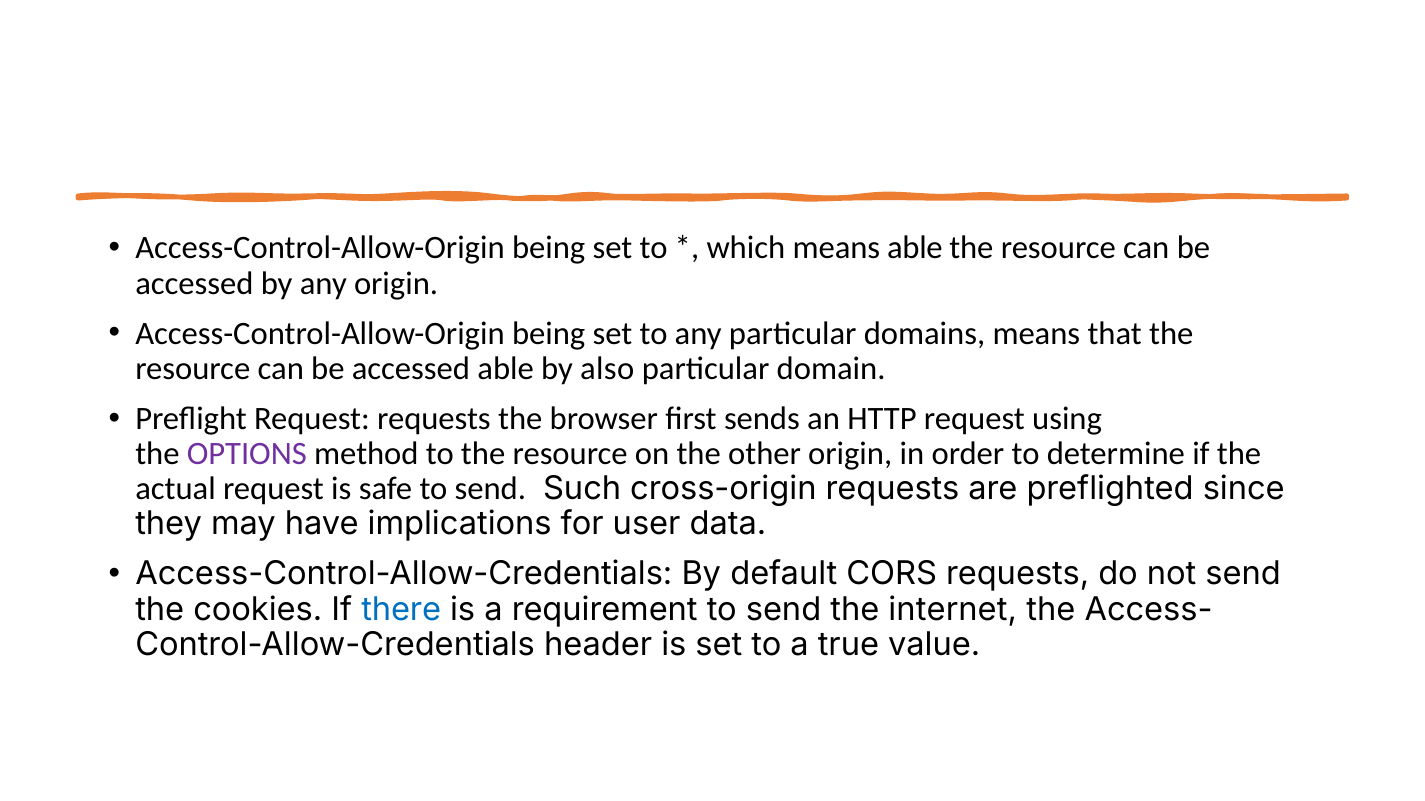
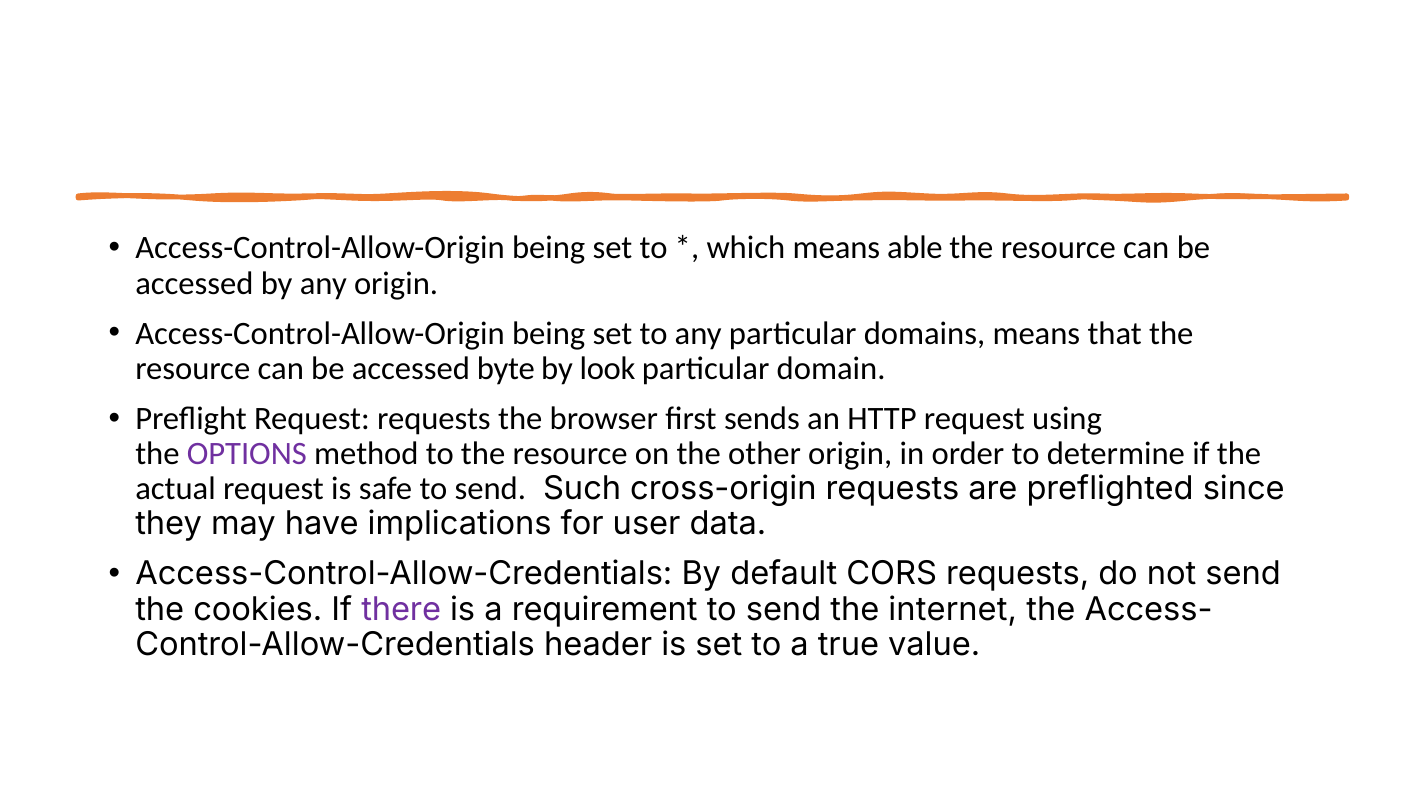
accessed able: able -> byte
also: also -> look
there colour: blue -> purple
